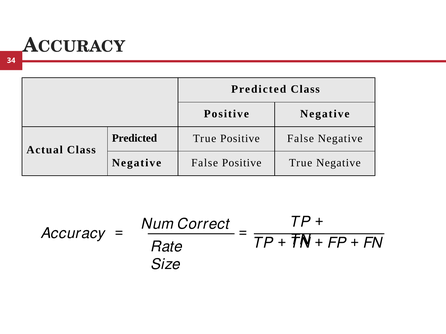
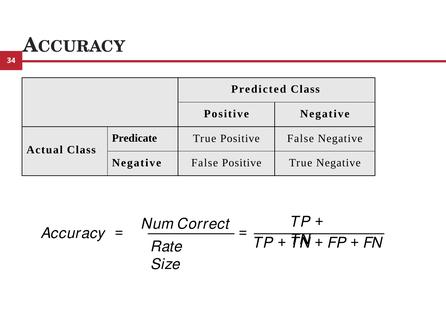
Predicted at (134, 139): Predicted -> Predicate
